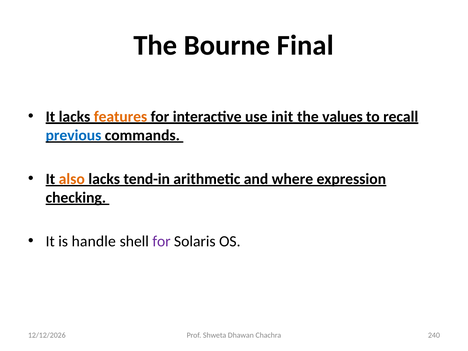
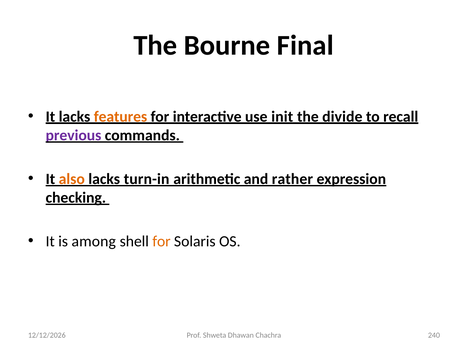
values: values -> divide
previous colour: blue -> purple
tend-in: tend-in -> turn-in
where: where -> rather
handle: handle -> among
for at (162, 241) colour: purple -> orange
